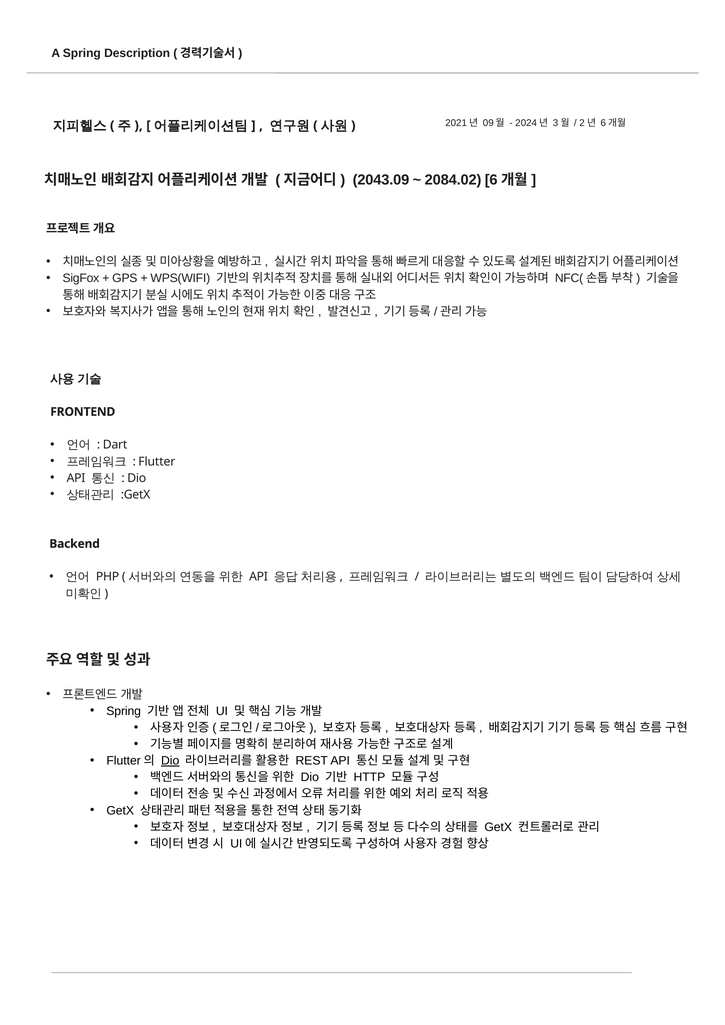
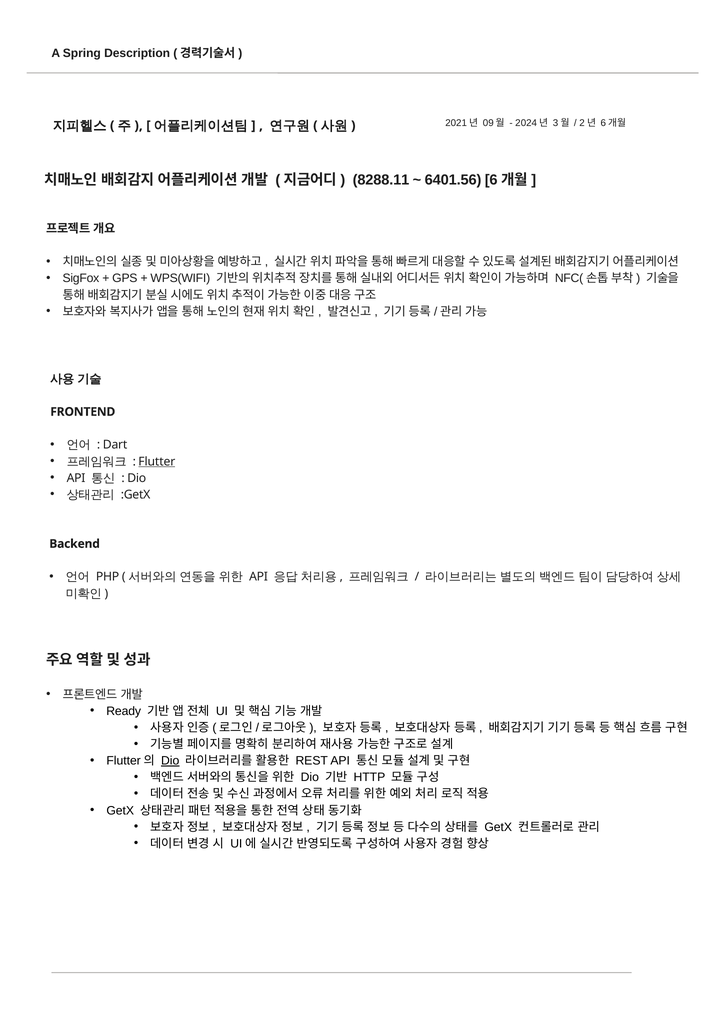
2043.09: 2043.09 -> 8288.11
2084.02: 2084.02 -> 6401.56
Flutter underline: none -> present
Spring at (124, 712): Spring -> Ready
